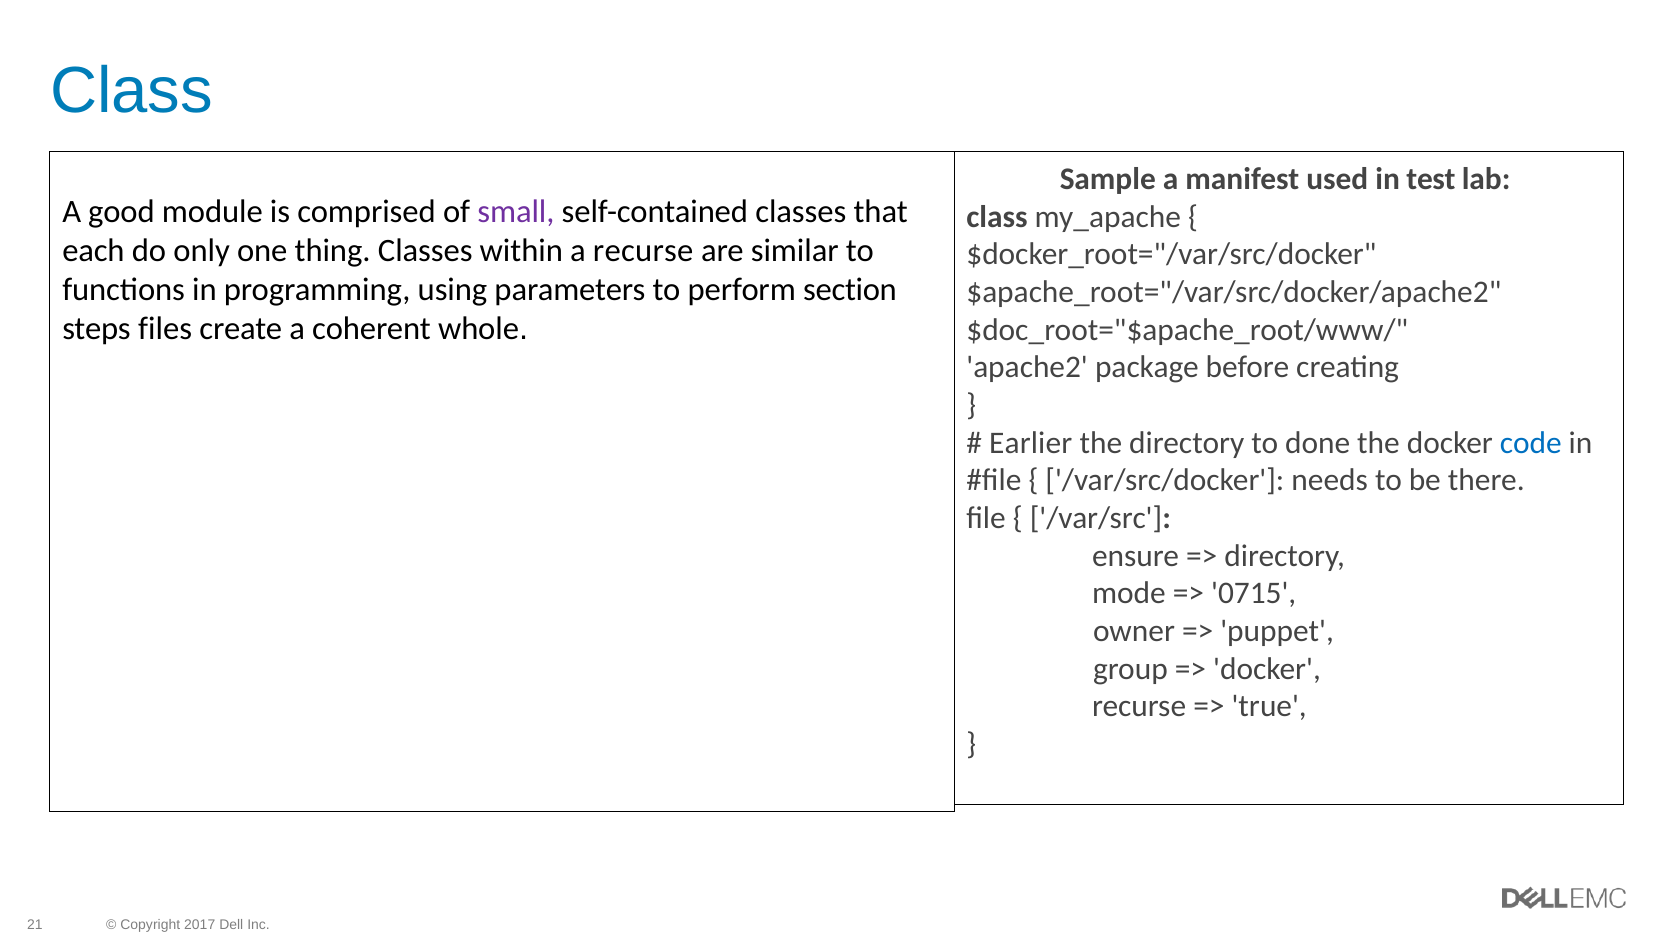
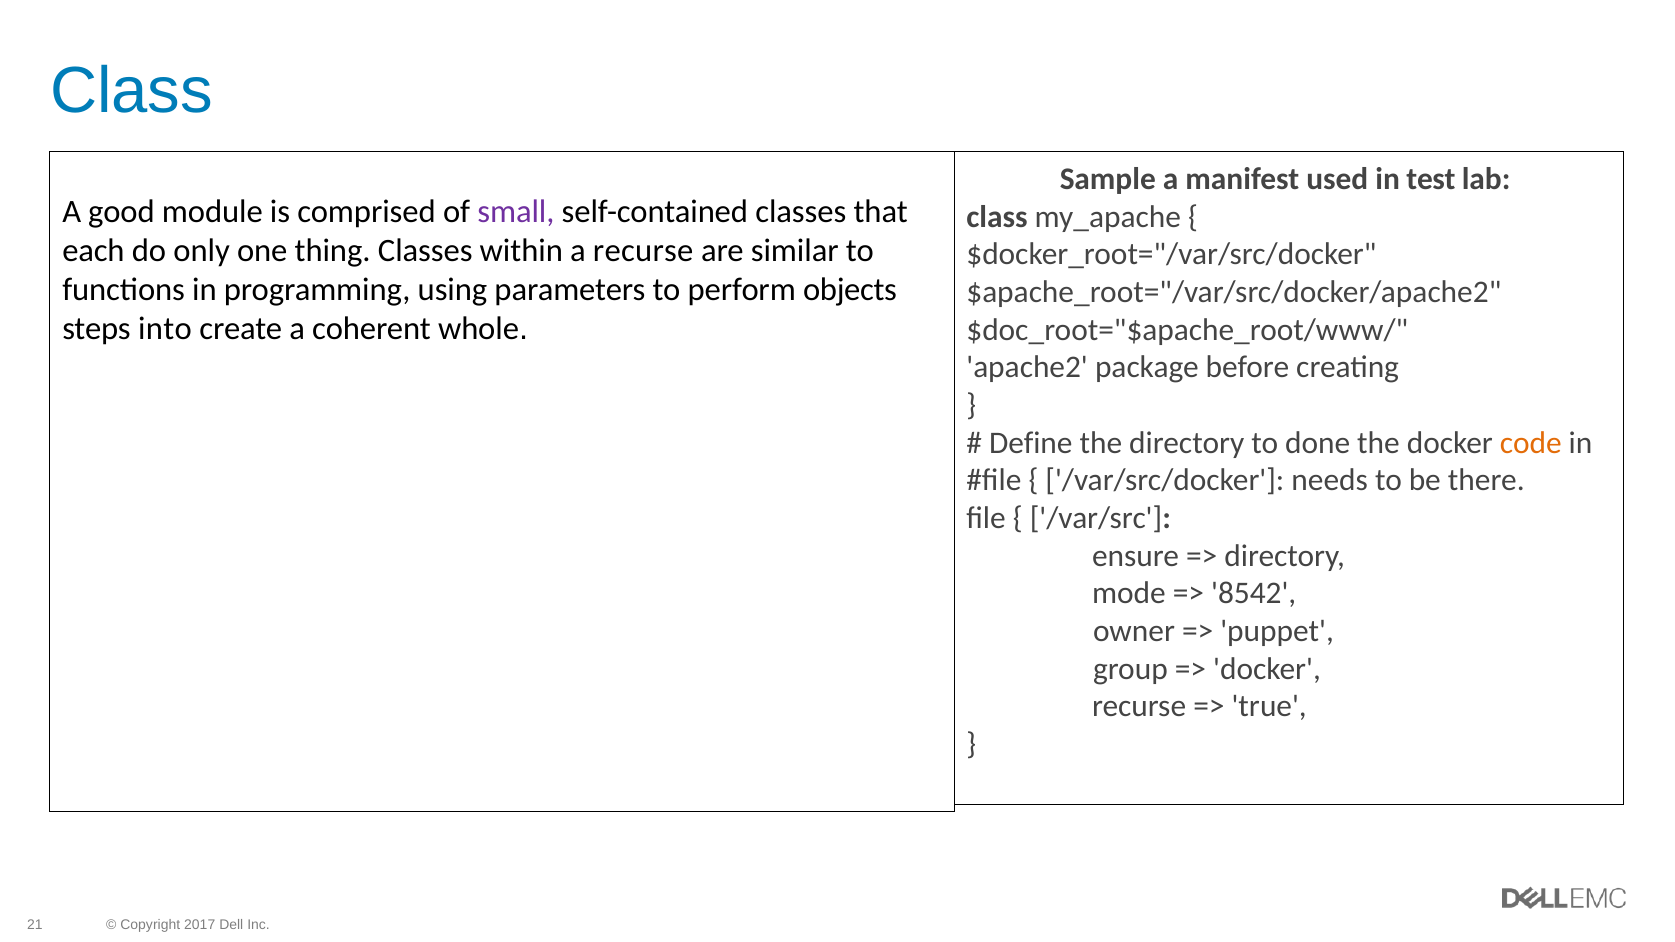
section: section -> objects
files: files -> into
Earlier: Earlier -> Define
code colour: blue -> orange
0715: 0715 -> 8542
